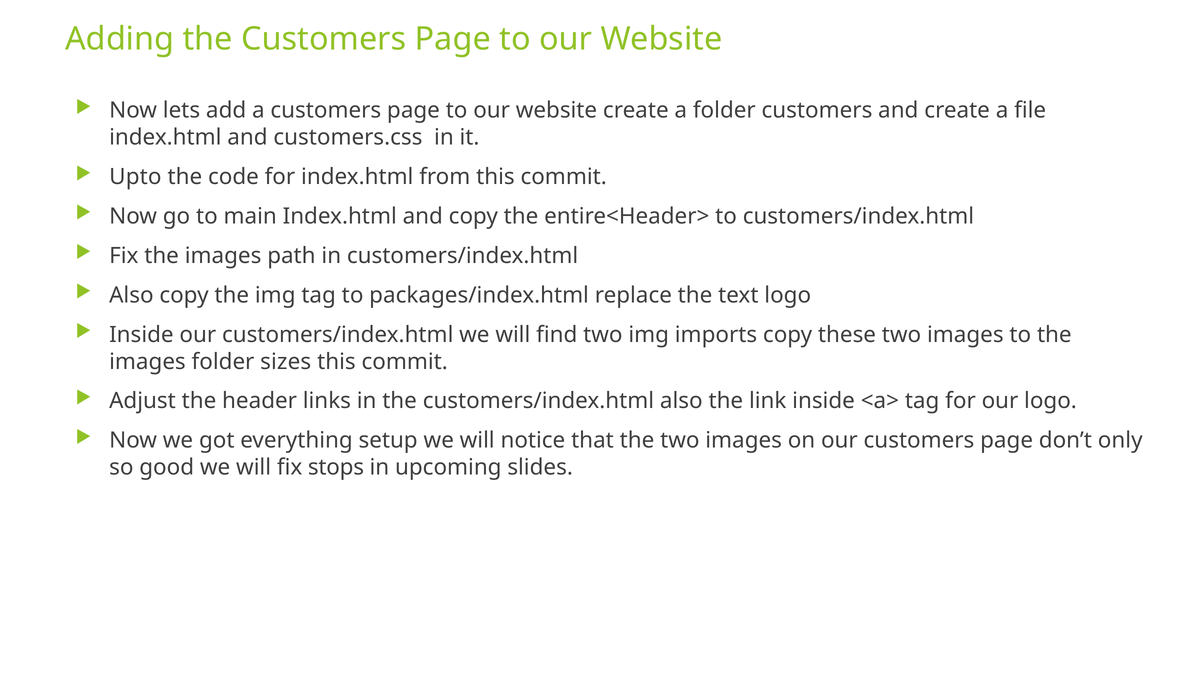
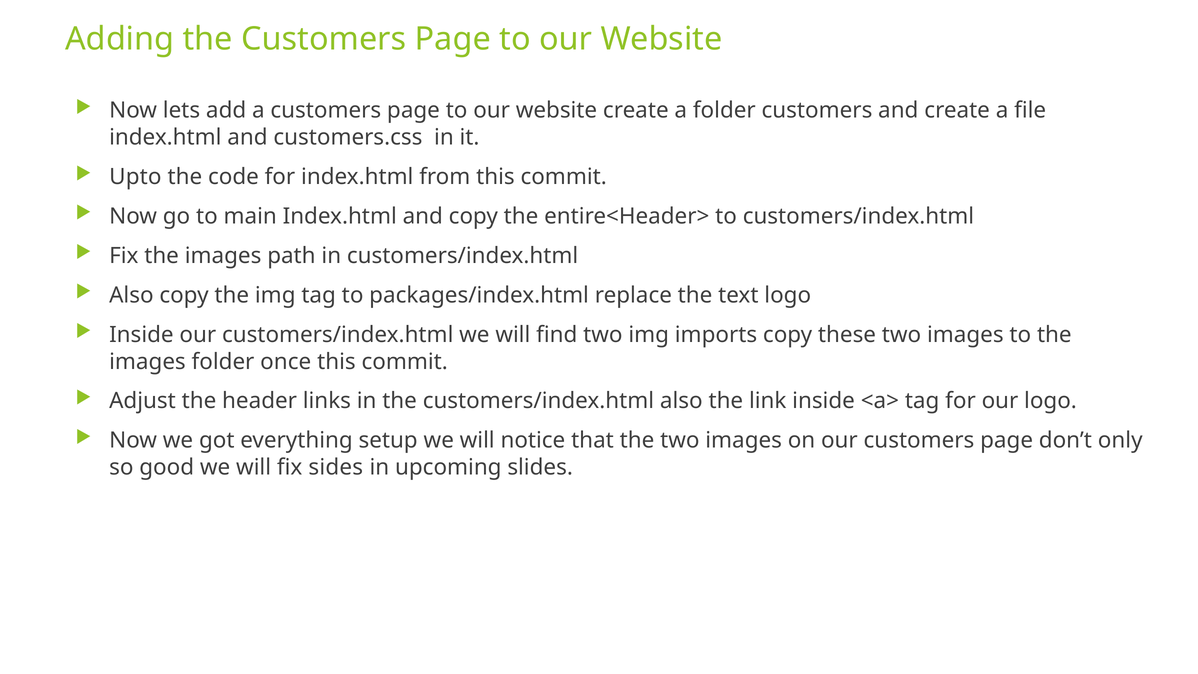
sizes: sizes -> once
stops: stops -> sides
